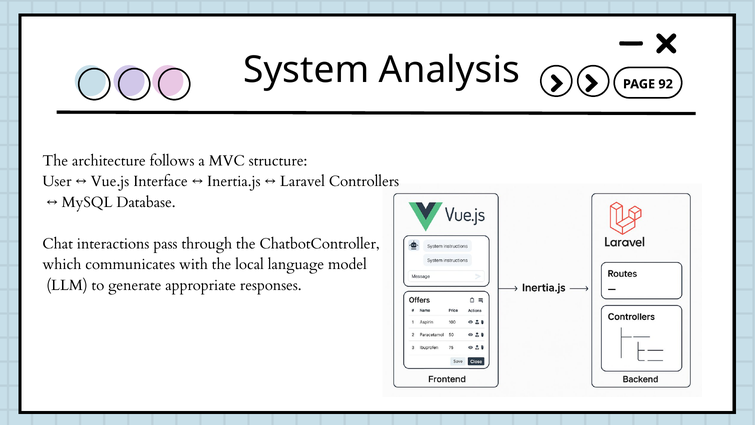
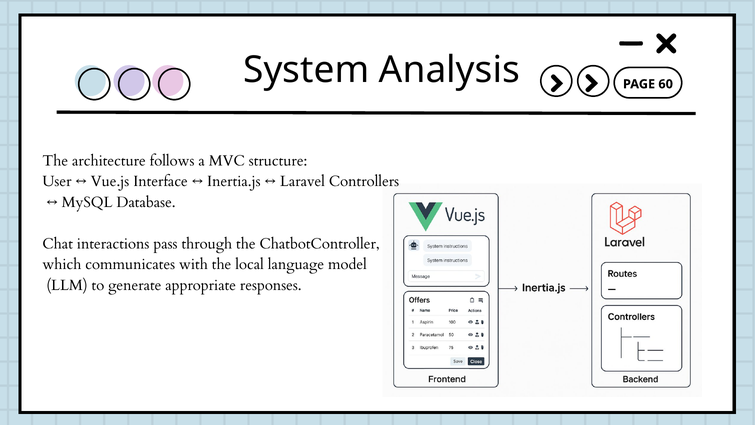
92: 92 -> 60
